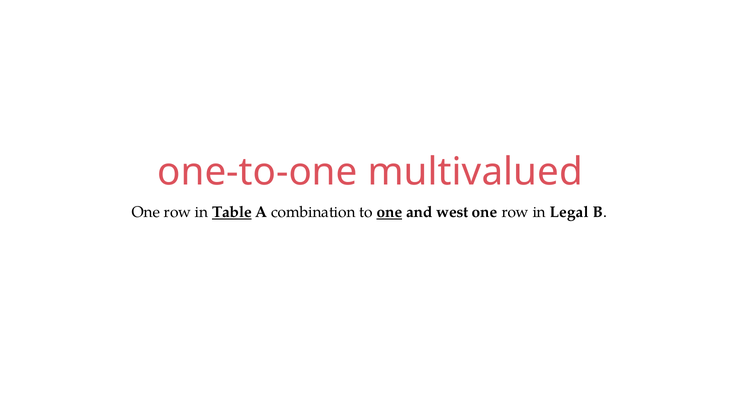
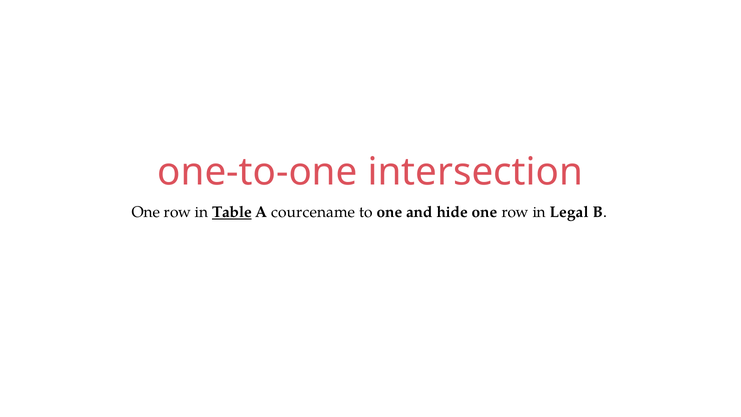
multivalued: multivalued -> intersection
combination: combination -> courcename
one at (389, 212) underline: present -> none
west: west -> hide
